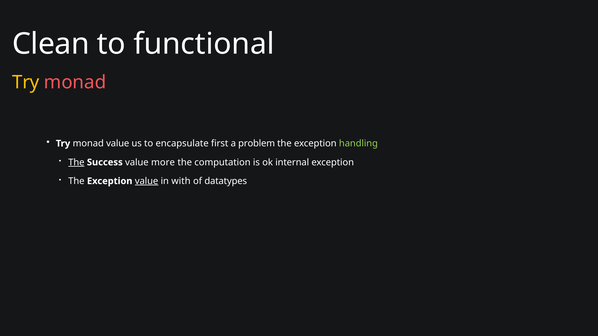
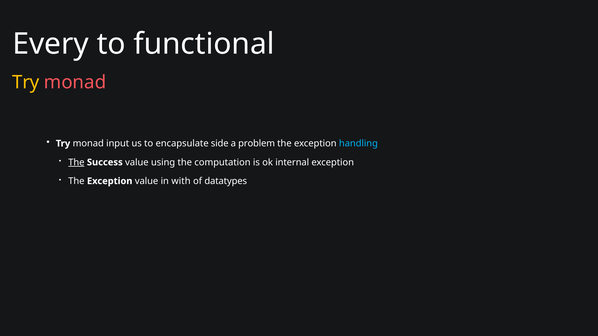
Clean: Clean -> Every
monad value: value -> input
first: first -> side
handling colour: light green -> light blue
more: more -> using
value at (147, 181) underline: present -> none
